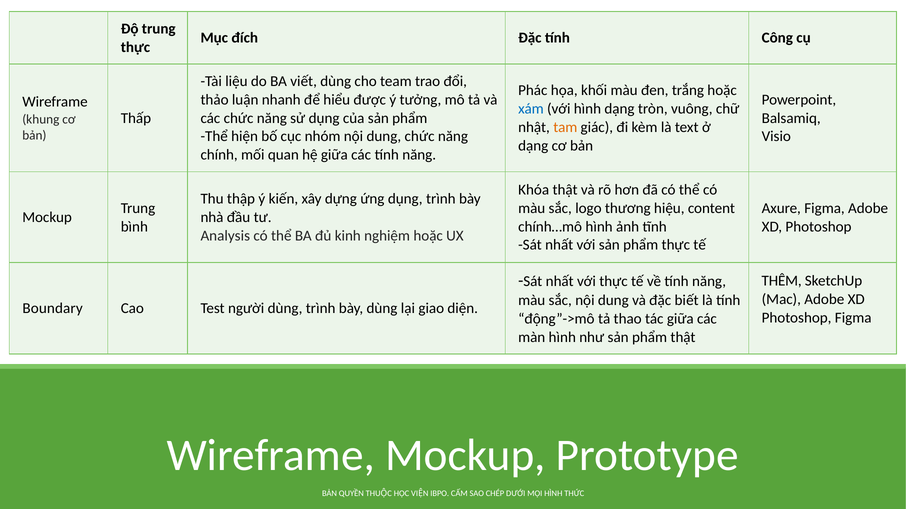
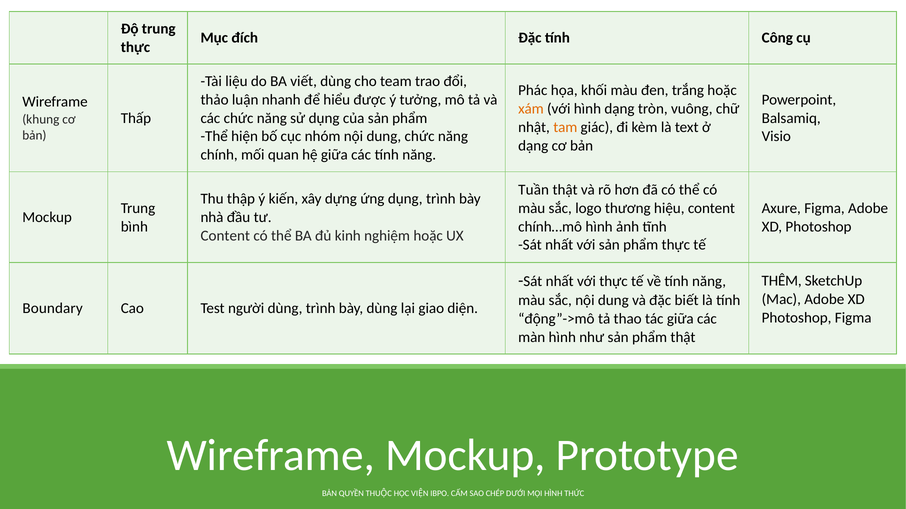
xám colour: blue -> orange
Khóa: Khóa -> Tuần
Analysis at (225, 236): Analysis -> Content
